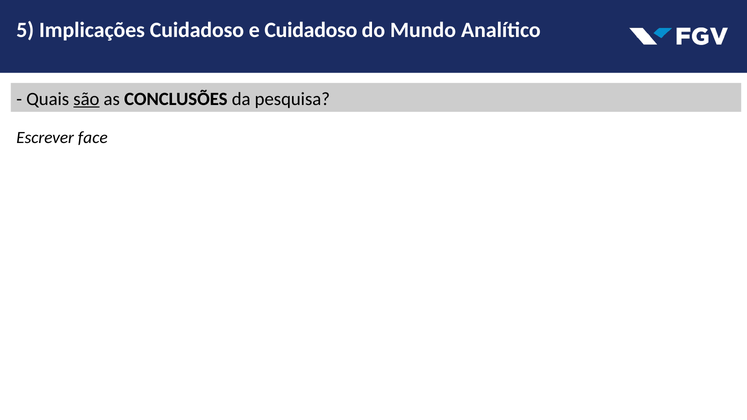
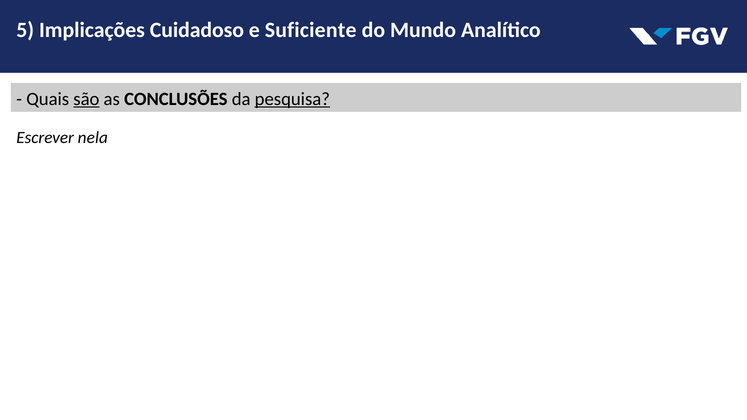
e Cuidadoso: Cuidadoso -> Suficiente
pesquisa underline: none -> present
face: face -> nela
